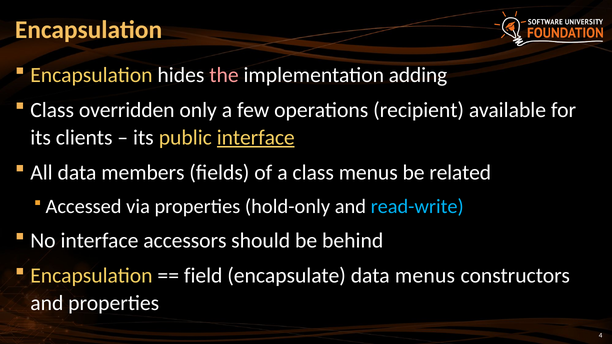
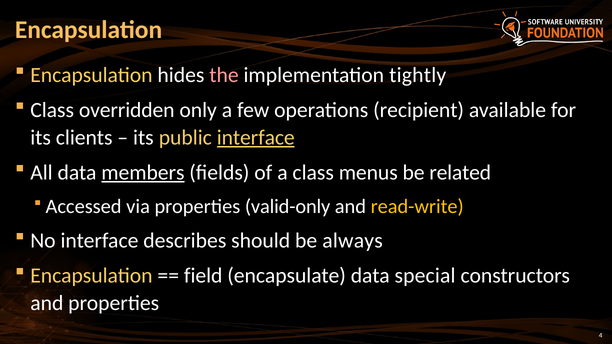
adding: adding -> tightly
members underline: none -> present
hold-only: hold-only -> valid-only
read-write colour: light blue -> yellow
accessors: accessors -> describes
behind: behind -> always
data menus: menus -> special
